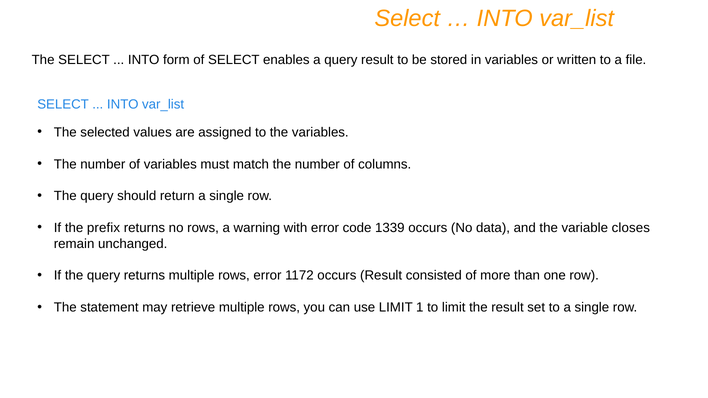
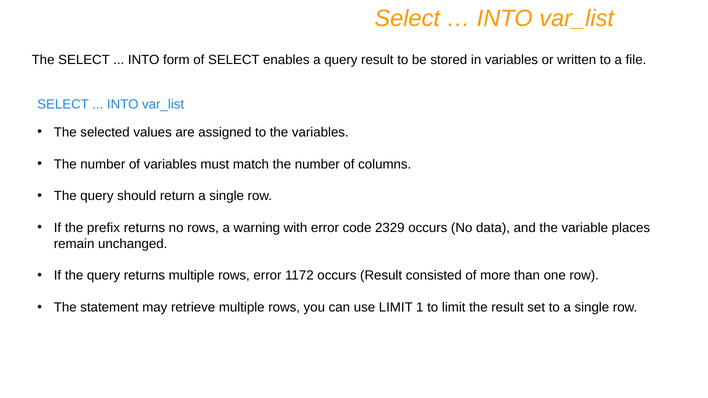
1339: 1339 -> 2329
closes: closes -> places
